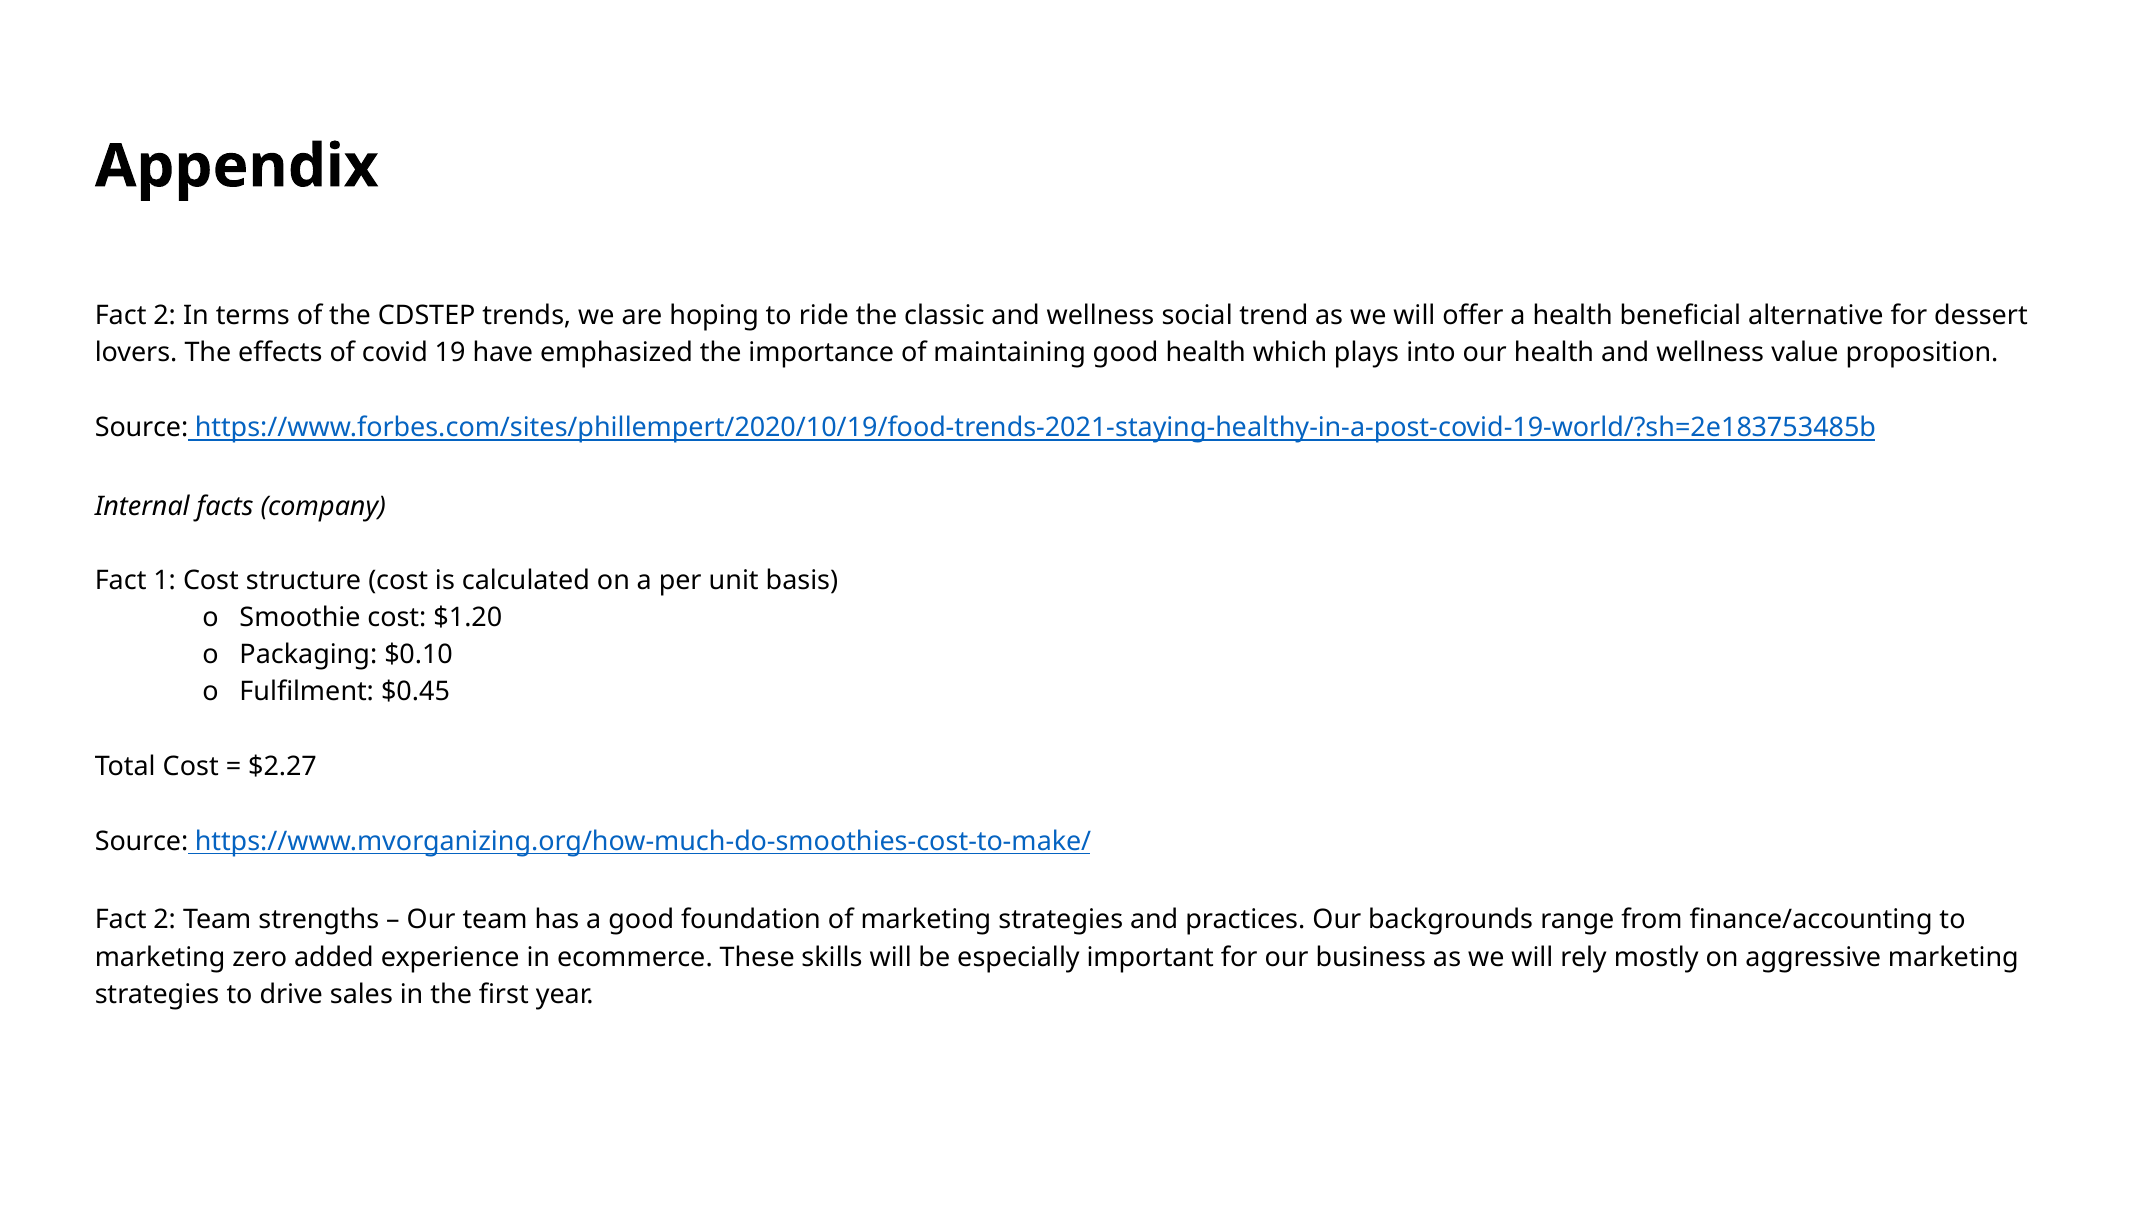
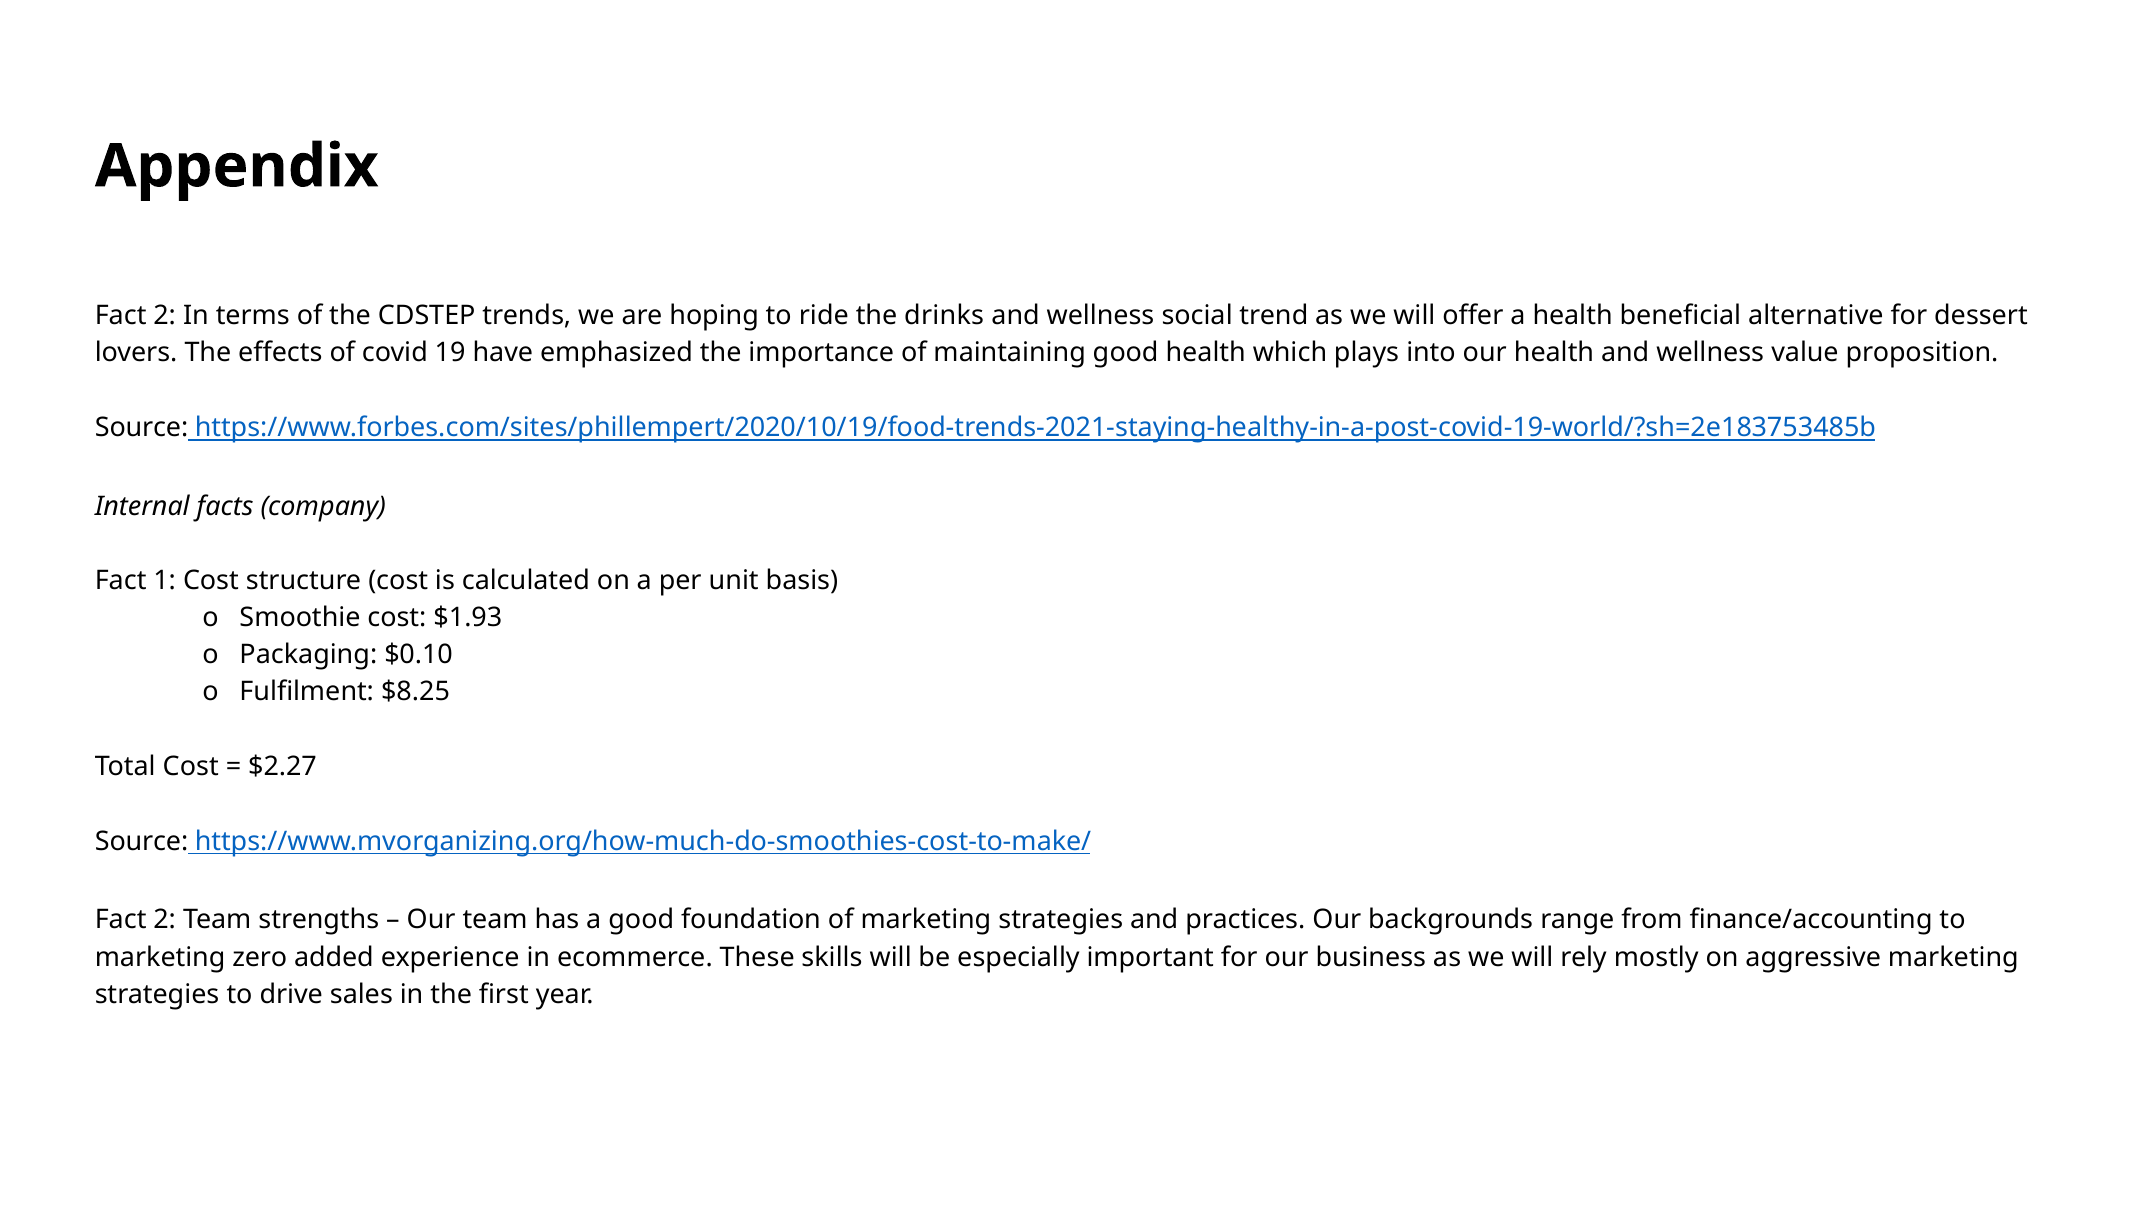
classic: classic -> drinks
$1.20: $1.20 -> $1.93
$0.45: $0.45 -> $8.25
